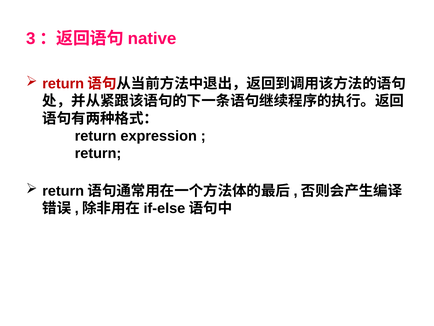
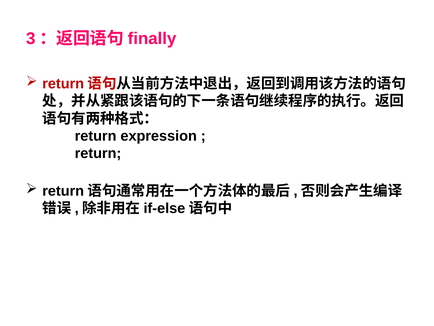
native: native -> finally
